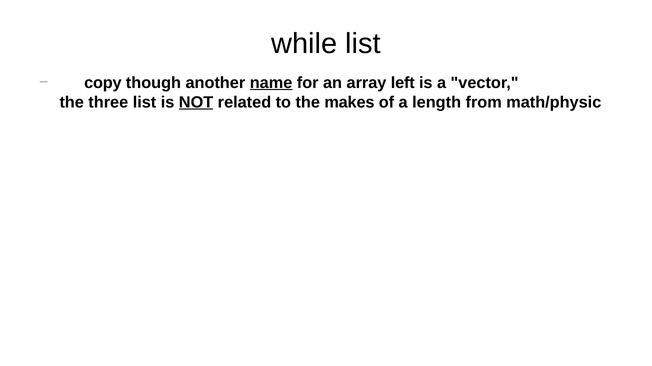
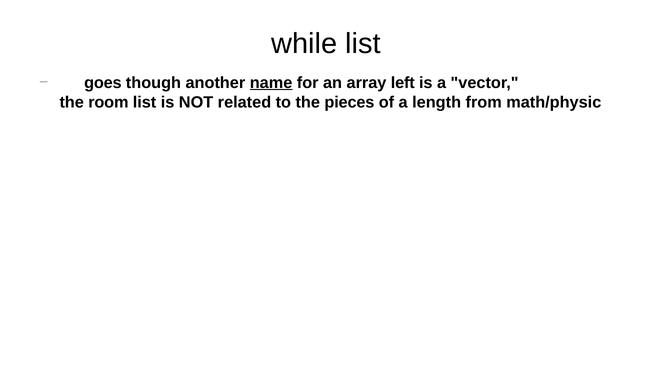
copy: copy -> goes
three: three -> room
NOT underline: present -> none
makes: makes -> pieces
